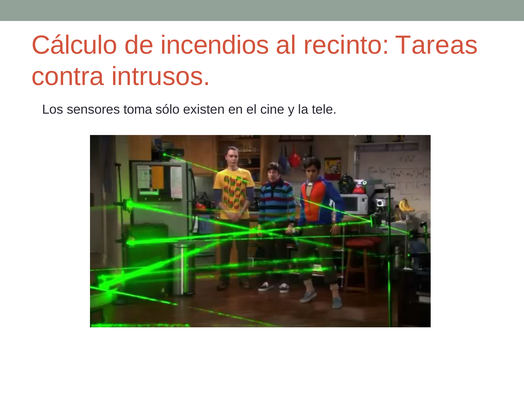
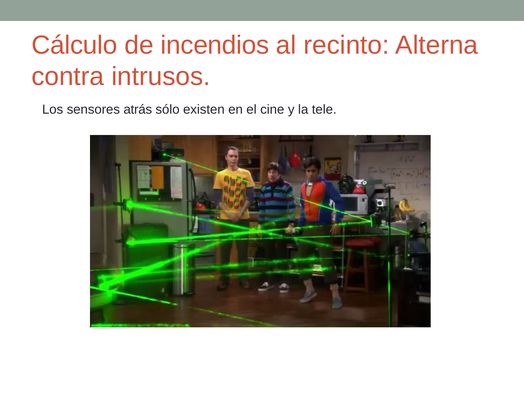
Tareas: Tareas -> Alterna
toma: toma -> atrás
